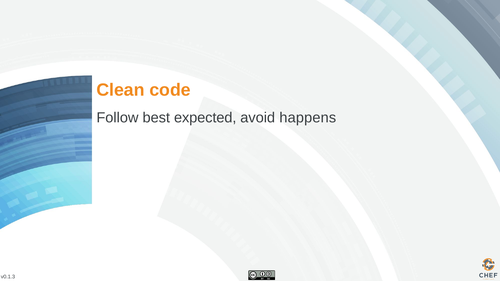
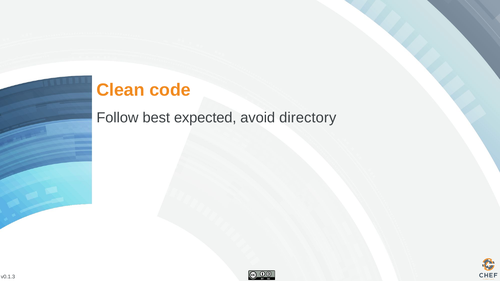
happens: happens -> directory
